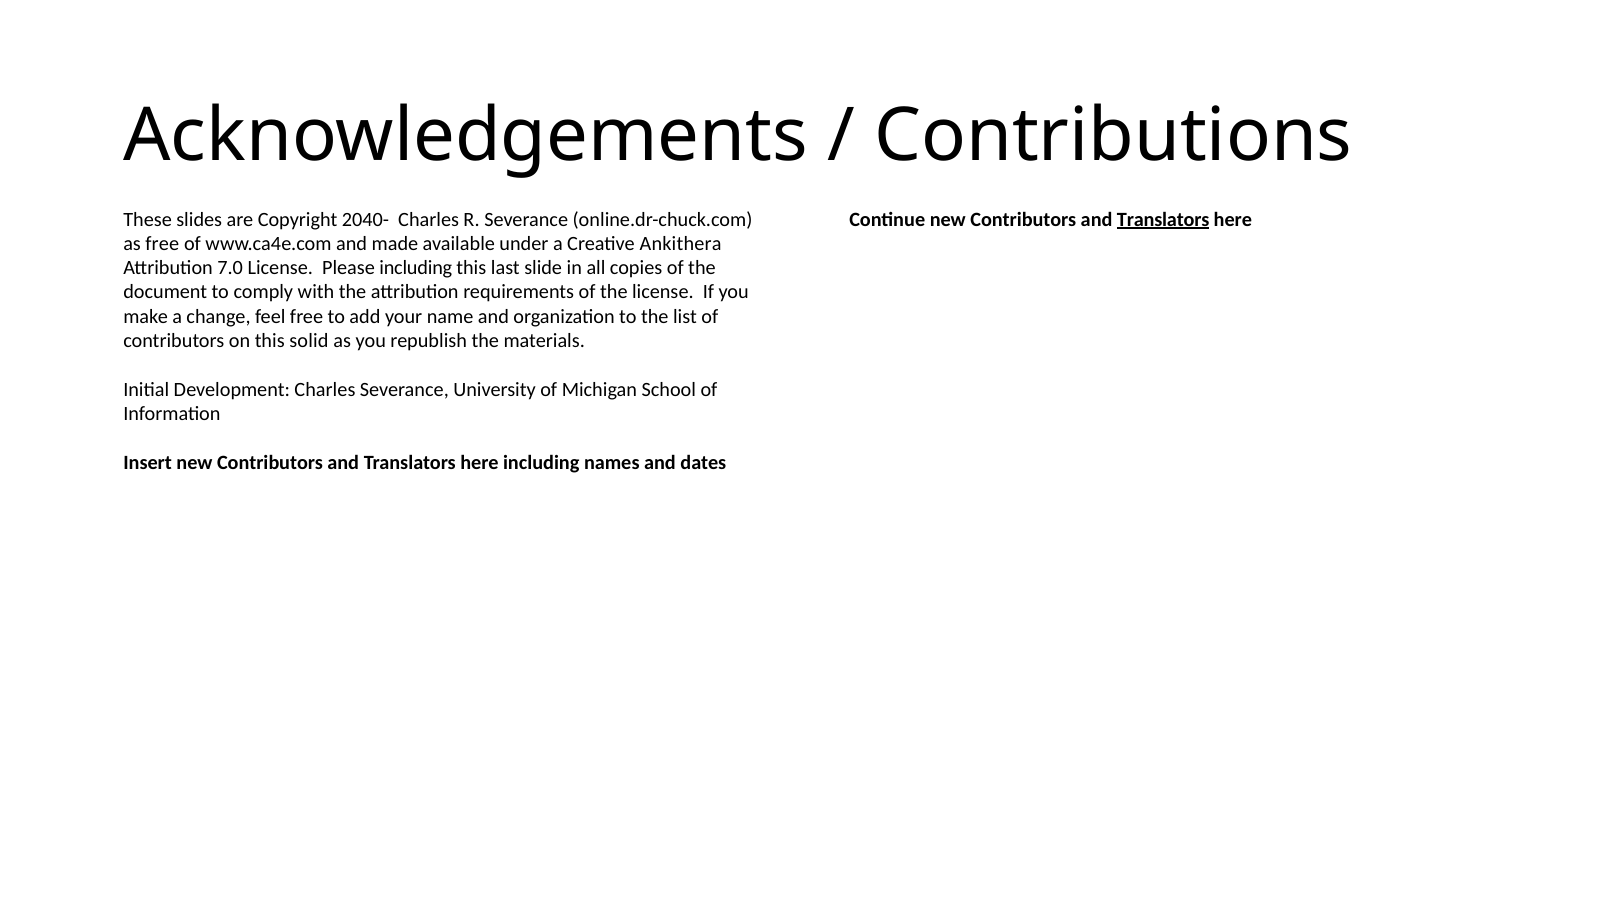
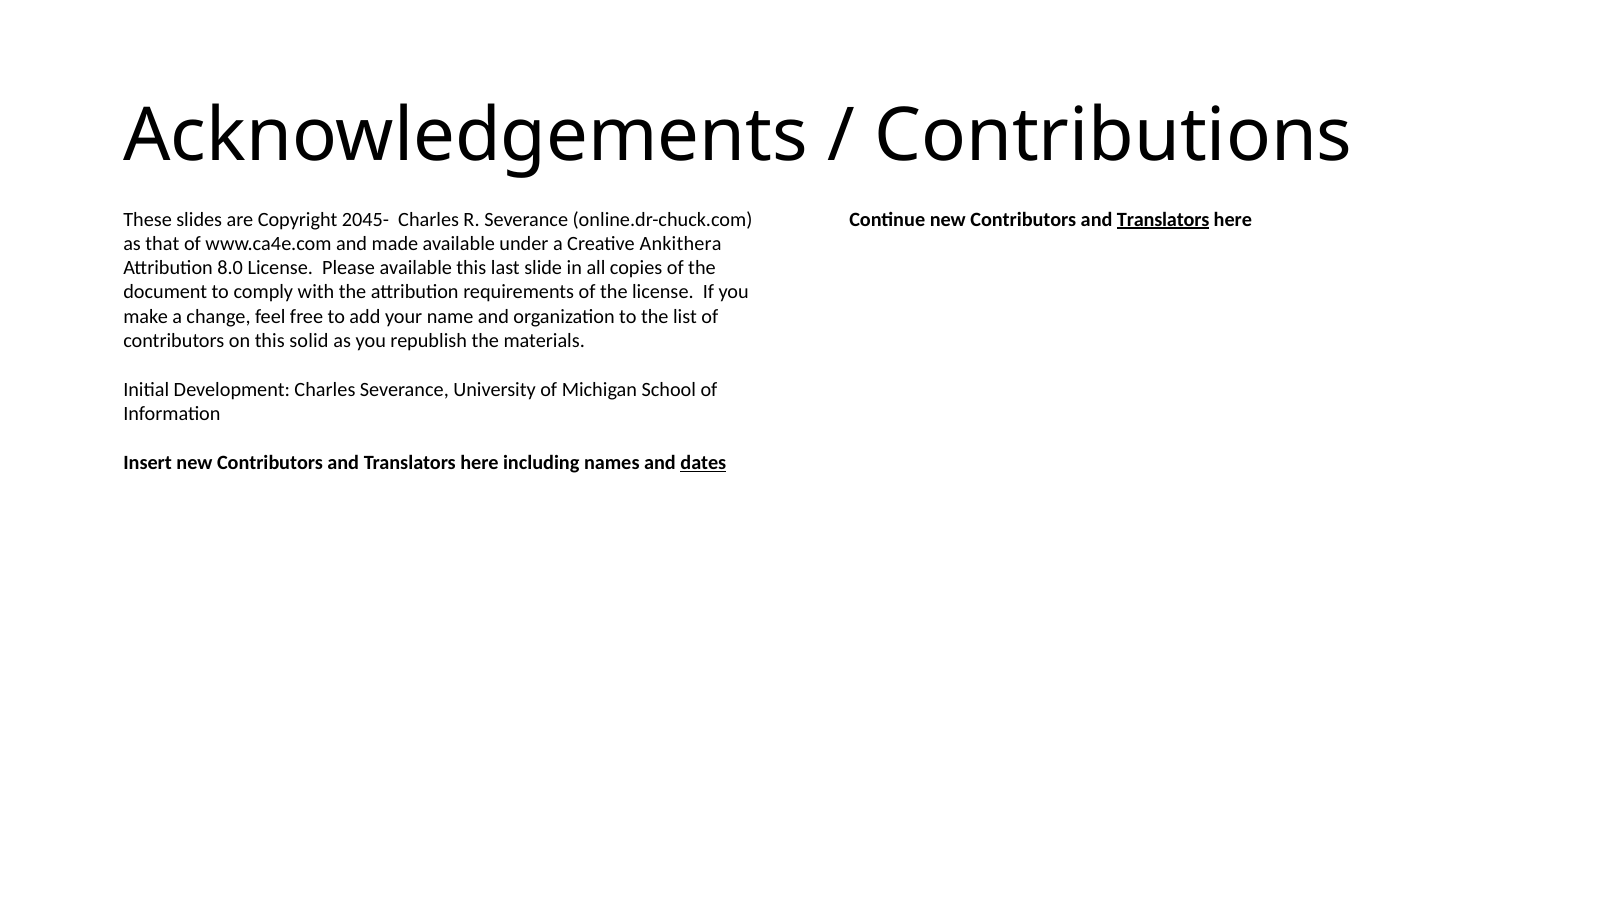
2040-: 2040- -> 2045-
as free: free -> that
7.0: 7.0 -> 8.0
Please including: including -> available
dates underline: none -> present
